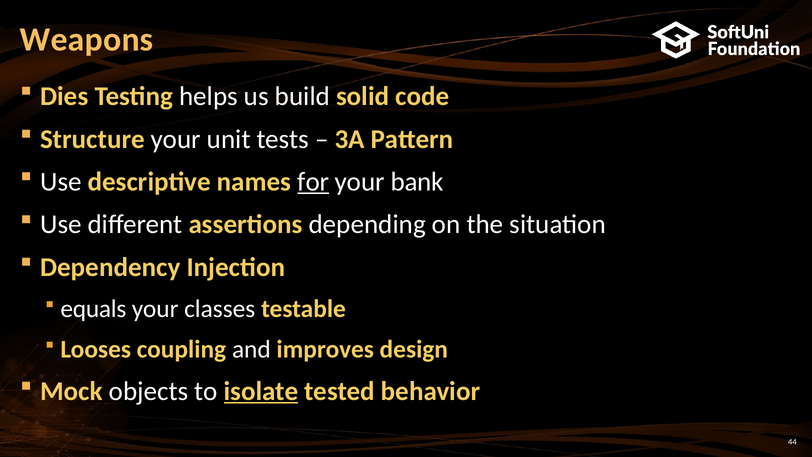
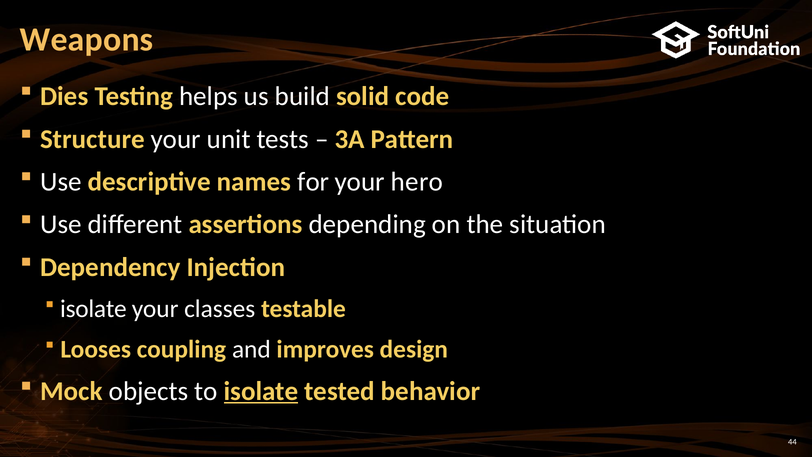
for underline: present -> none
bank: bank -> hero
equals at (93, 309): equals -> isolate
